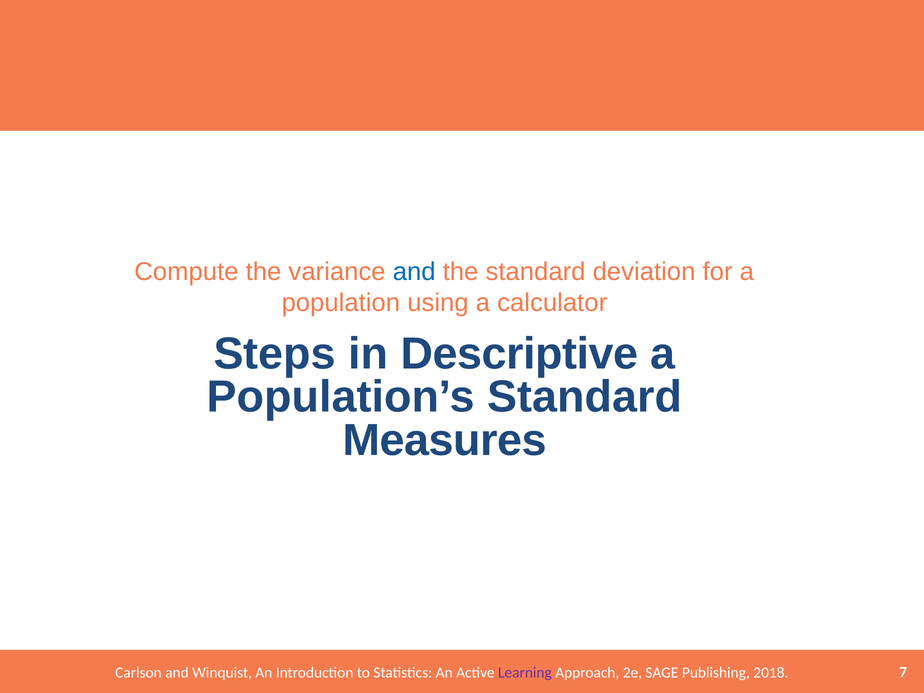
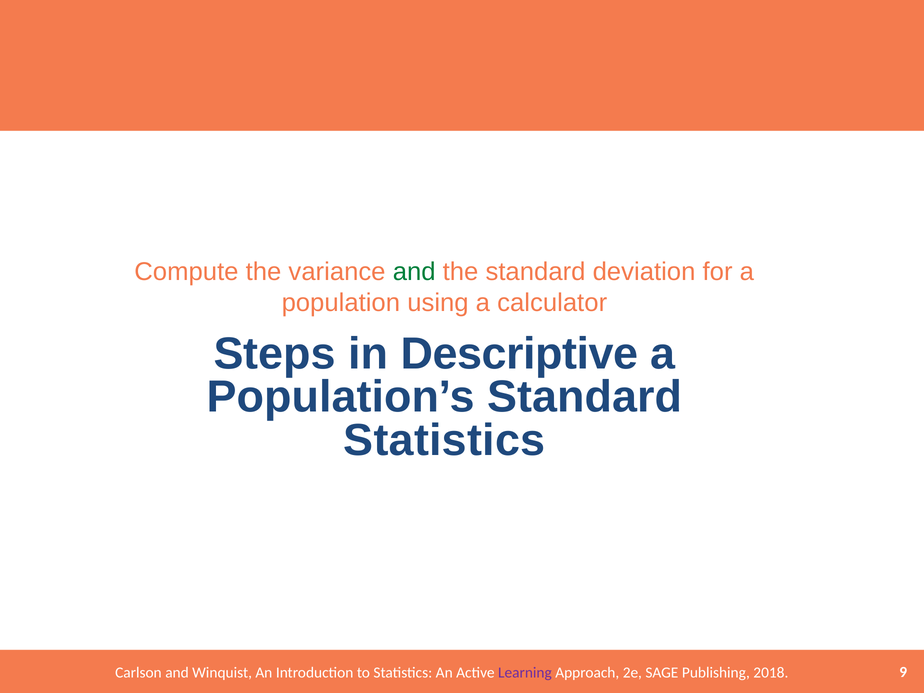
and at (414, 272) colour: blue -> green
Measures at (445, 440): Measures -> Statistics
7: 7 -> 9
